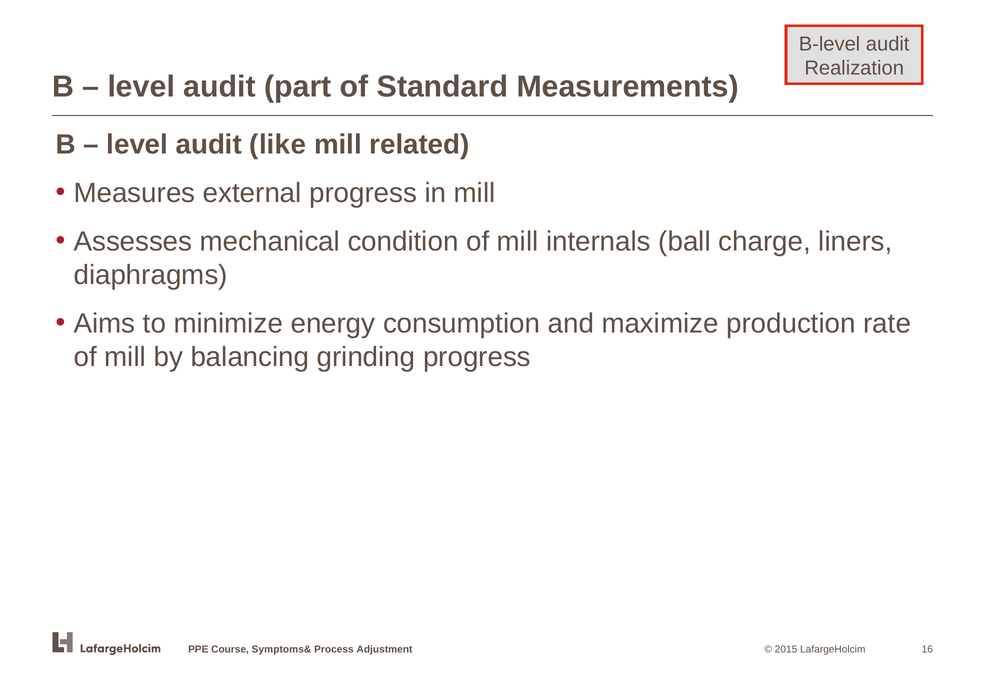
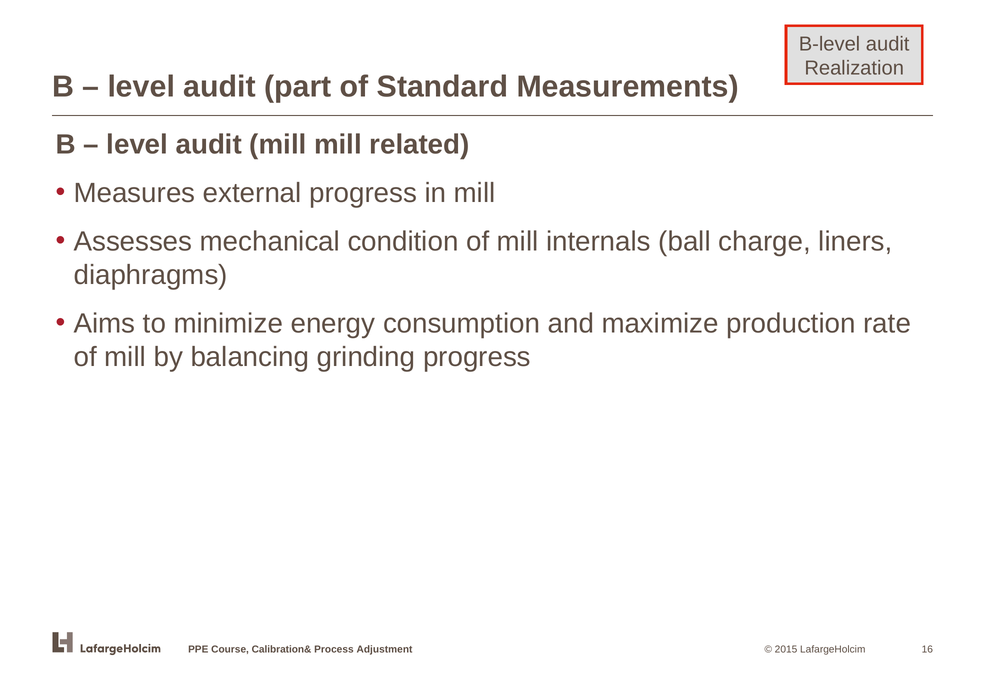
audit like: like -> mill
Symptoms&: Symptoms& -> Calibration&
